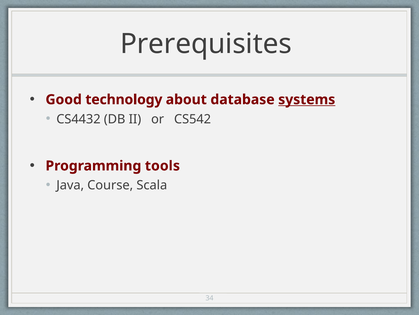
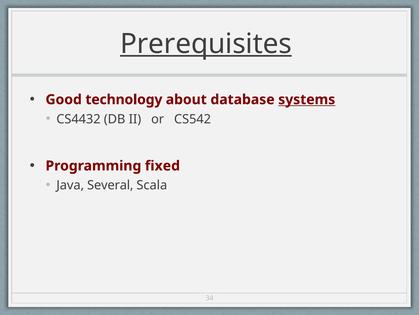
Prerequisites underline: none -> present
tools: tools -> fixed
Course: Course -> Several
